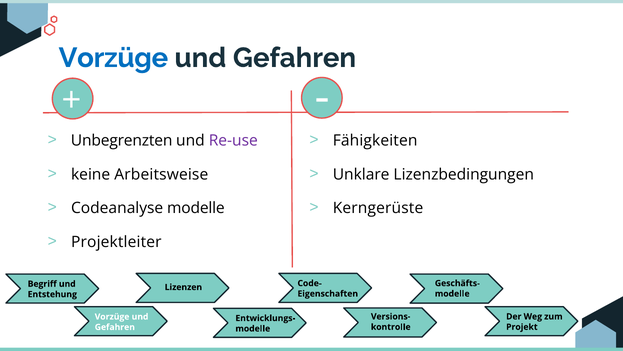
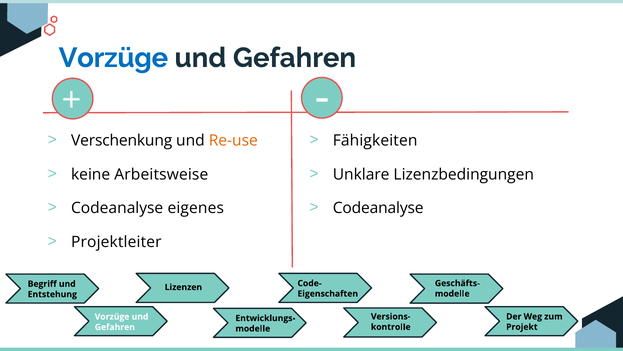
Unbegrenzten: Unbegrenzten -> Verschenkung
Re-use colour: purple -> orange
Codeanalyse modelle: modelle -> eigenes
Kerngerüste at (378, 208): Kerngerüste -> Codeanalyse
